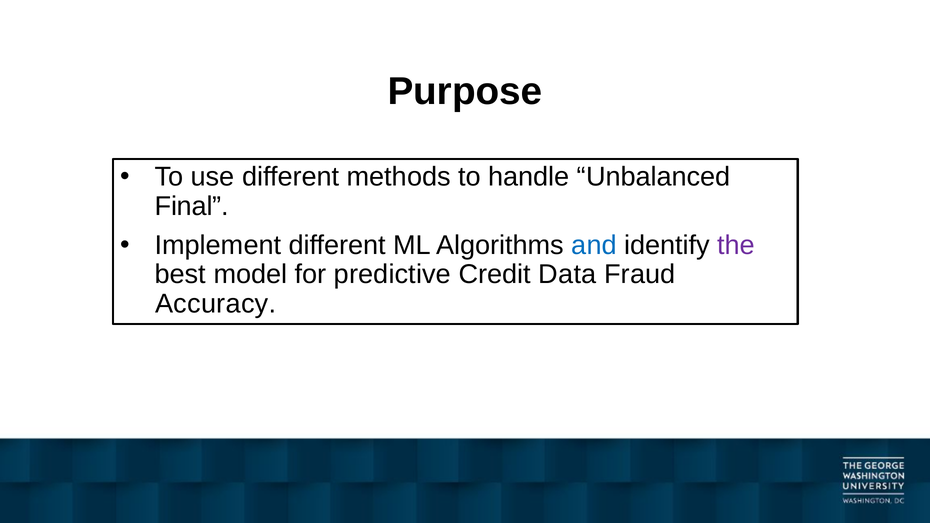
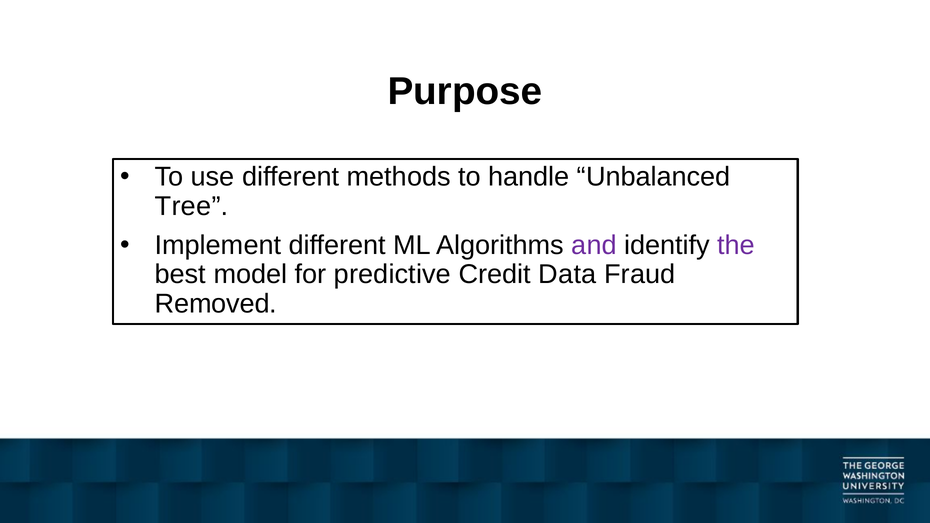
Final: Final -> Tree
and colour: blue -> purple
Accuracy: Accuracy -> Removed
